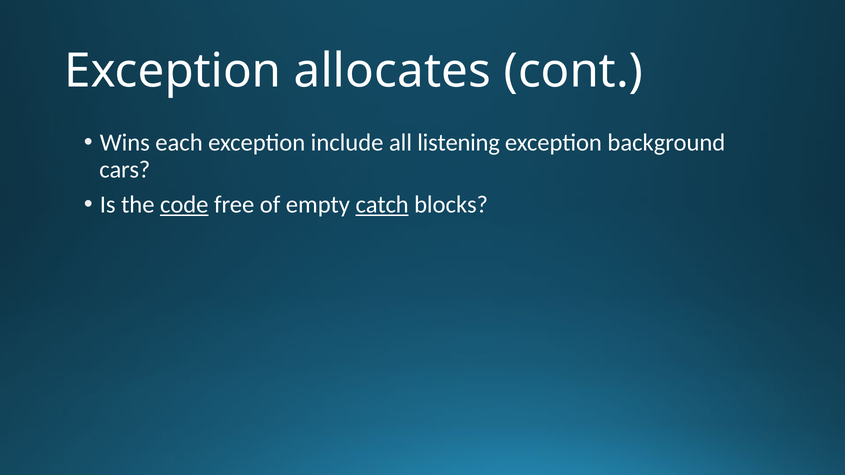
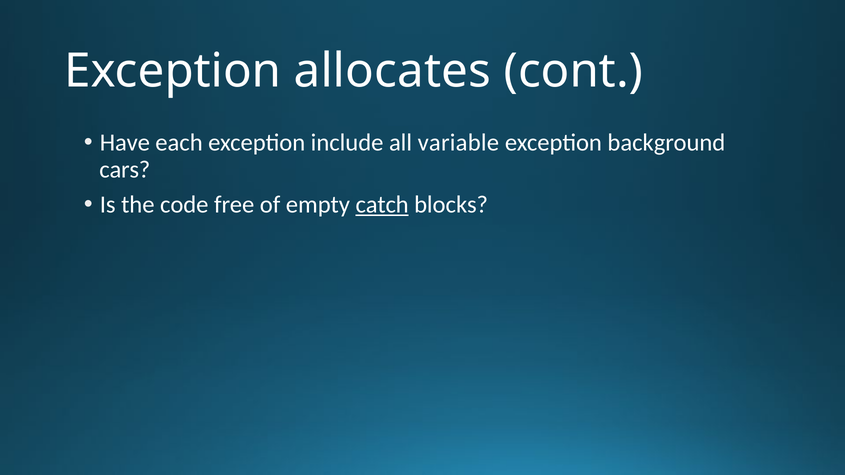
Wins: Wins -> Have
listening: listening -> variable
code underline: present -> none
